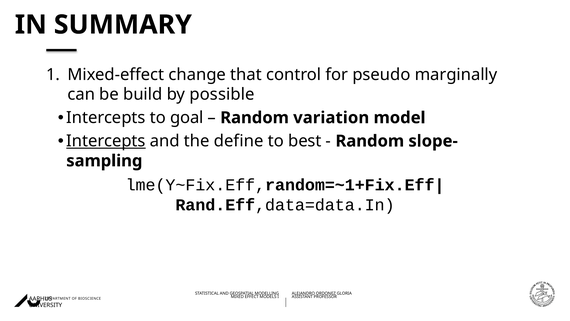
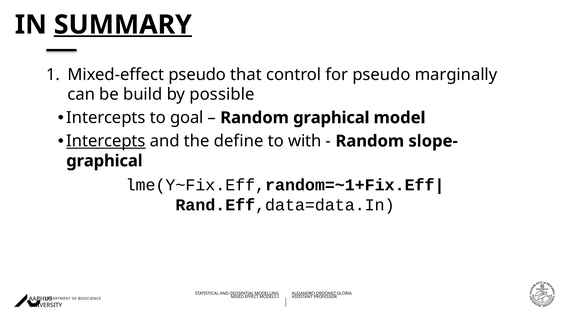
SUMMARY underline: none -> present
Mixed-effect change: change -> pseudo
Random variation: variation -> graphical
best: best -> with
sampling at (104, 161): sampling -> graphical
